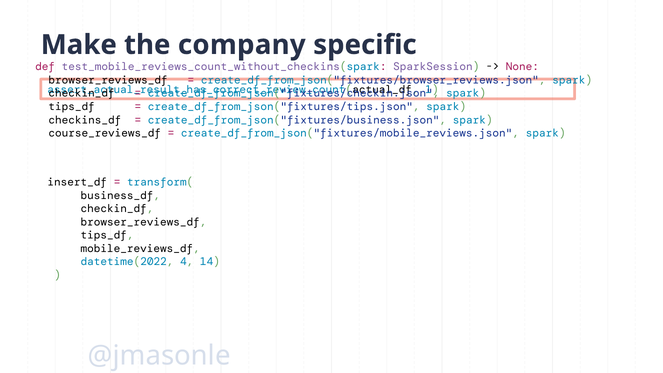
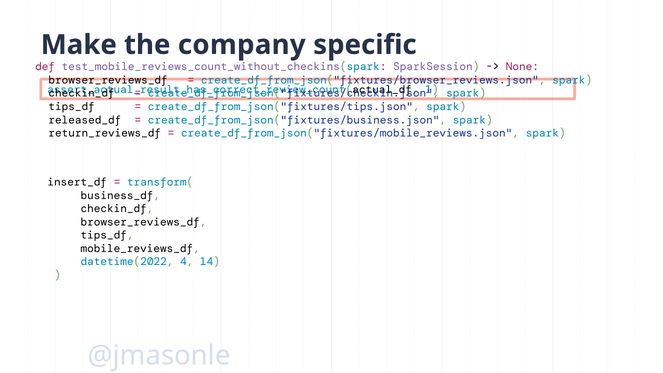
checkins_df: checkins_df -> released_df
course_reviews_df: course_reviews_df -> return_reviews_df
